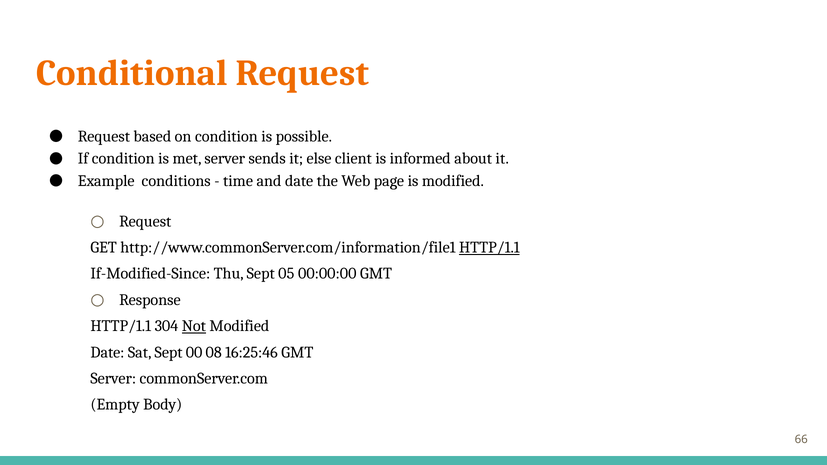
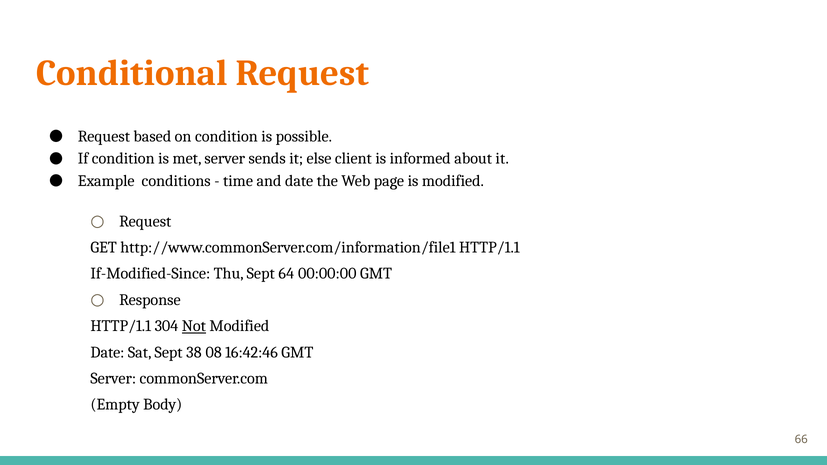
HTTP/1.1 at (489, 248) underline: present -> none
05: 05 -> 64
00: 00 -> 38
16:25:46: 16:25:46 -> 16:42:46
